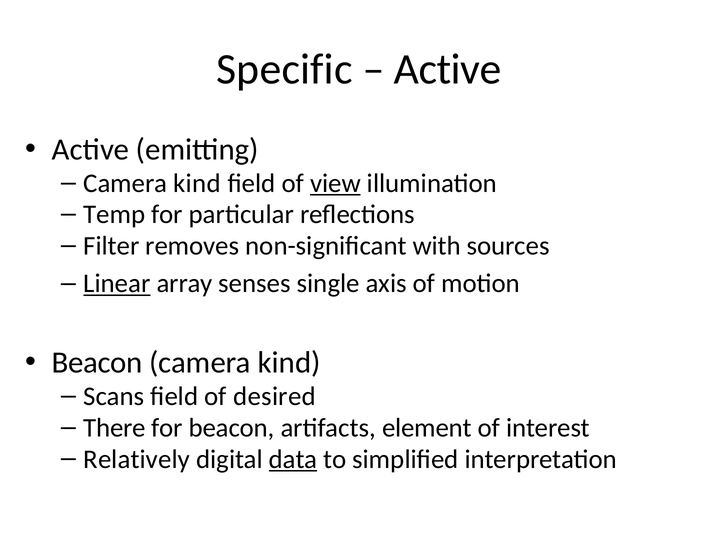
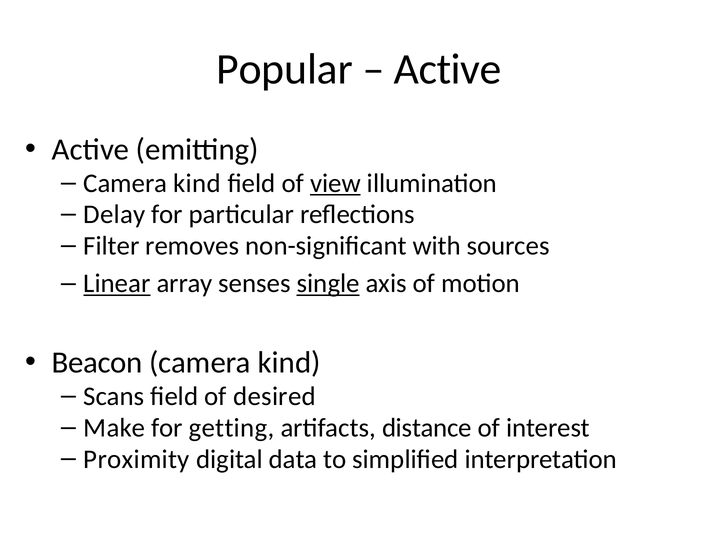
Specific: Specific -> Popular
Temp: Temp -> Delay
single underline: none -> present
There: There -> Make
for beacon: beacon -> getting
element: element -> distance
Relatively: Relatively -> Proximity
data underline: present -> none
